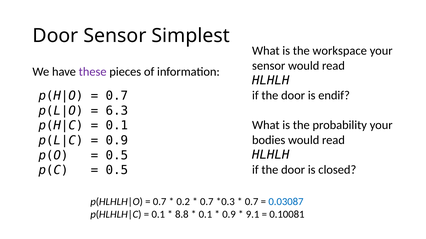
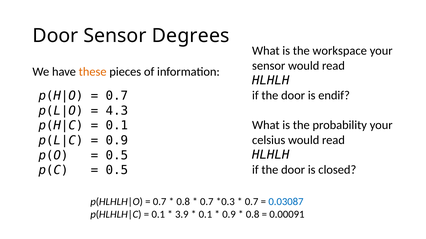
Simplest: Simplest -> Degrees
these colour: purple -> orange
6.3: 6.3 -> 4.3
bodies: bodies -> celsius
0.2 at (183, 202): 0.2 -> 0.8
8.8: 8.8 -> 3.9
9.1 at (253, 215): 9.1 -> 0.8
0.10081: 0.10081 -> 0.00091
